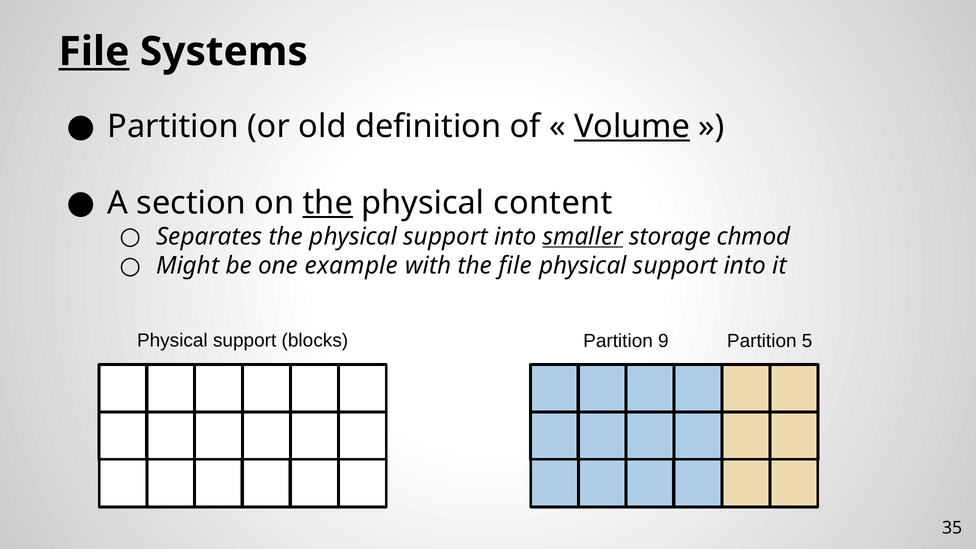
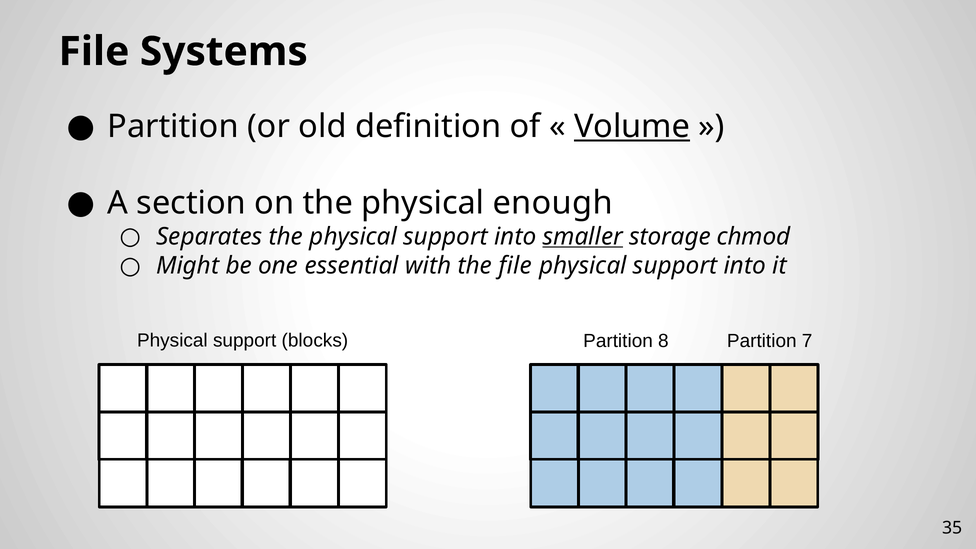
File at (94, 52) underline: present -> none
the at (328, 203) underline: present -> none
content: content -> enough
example: example -> essential
9: 9 -> 8
5: 5 -> 7
